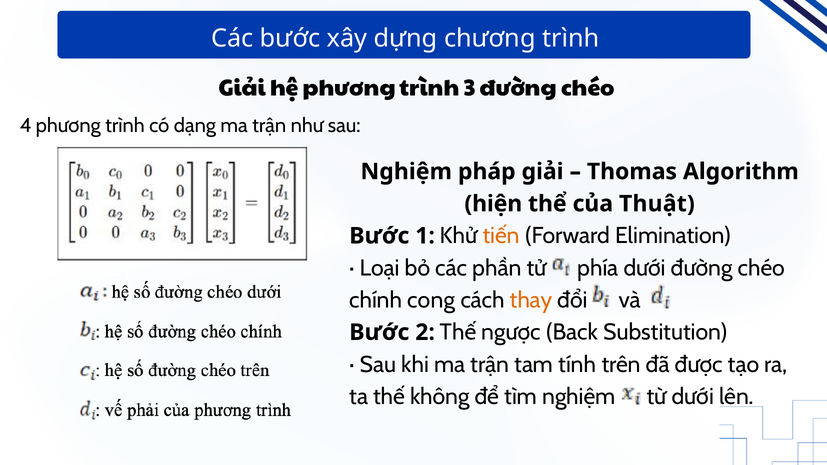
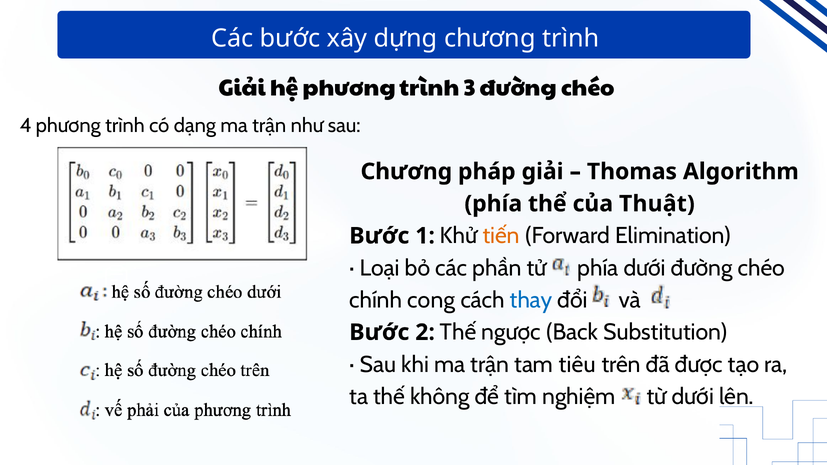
Nghiệm at (406, 172): Nghiệm -> Chương
hiện at (493, 204): hiện -> phía
thay colour: orange -> blue
tính: tính -> tiêu
